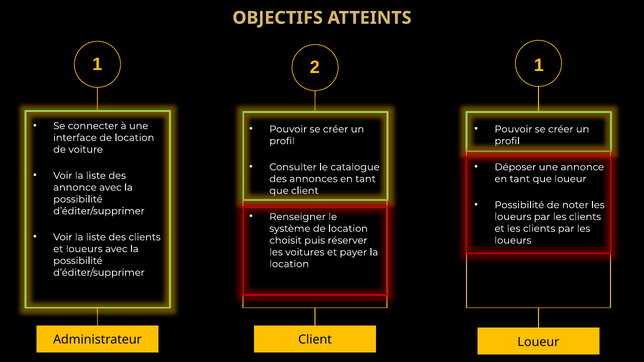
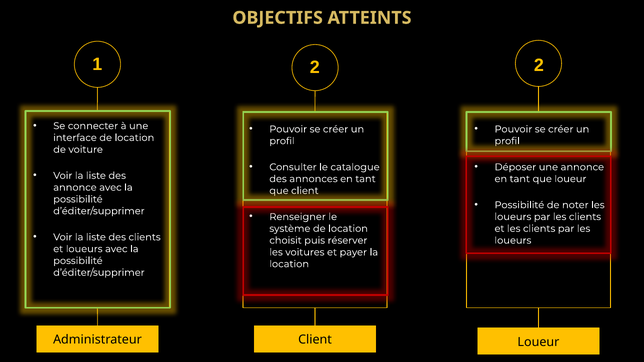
2 1: 1 -> 2
